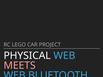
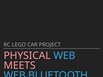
PHYSICAL colour: white -> pink
